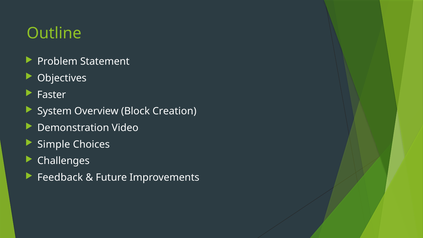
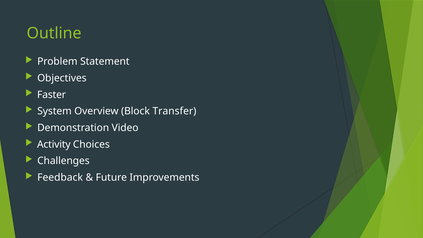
Creation: Creation -> Transfer
Simple: Simple -> Activity
